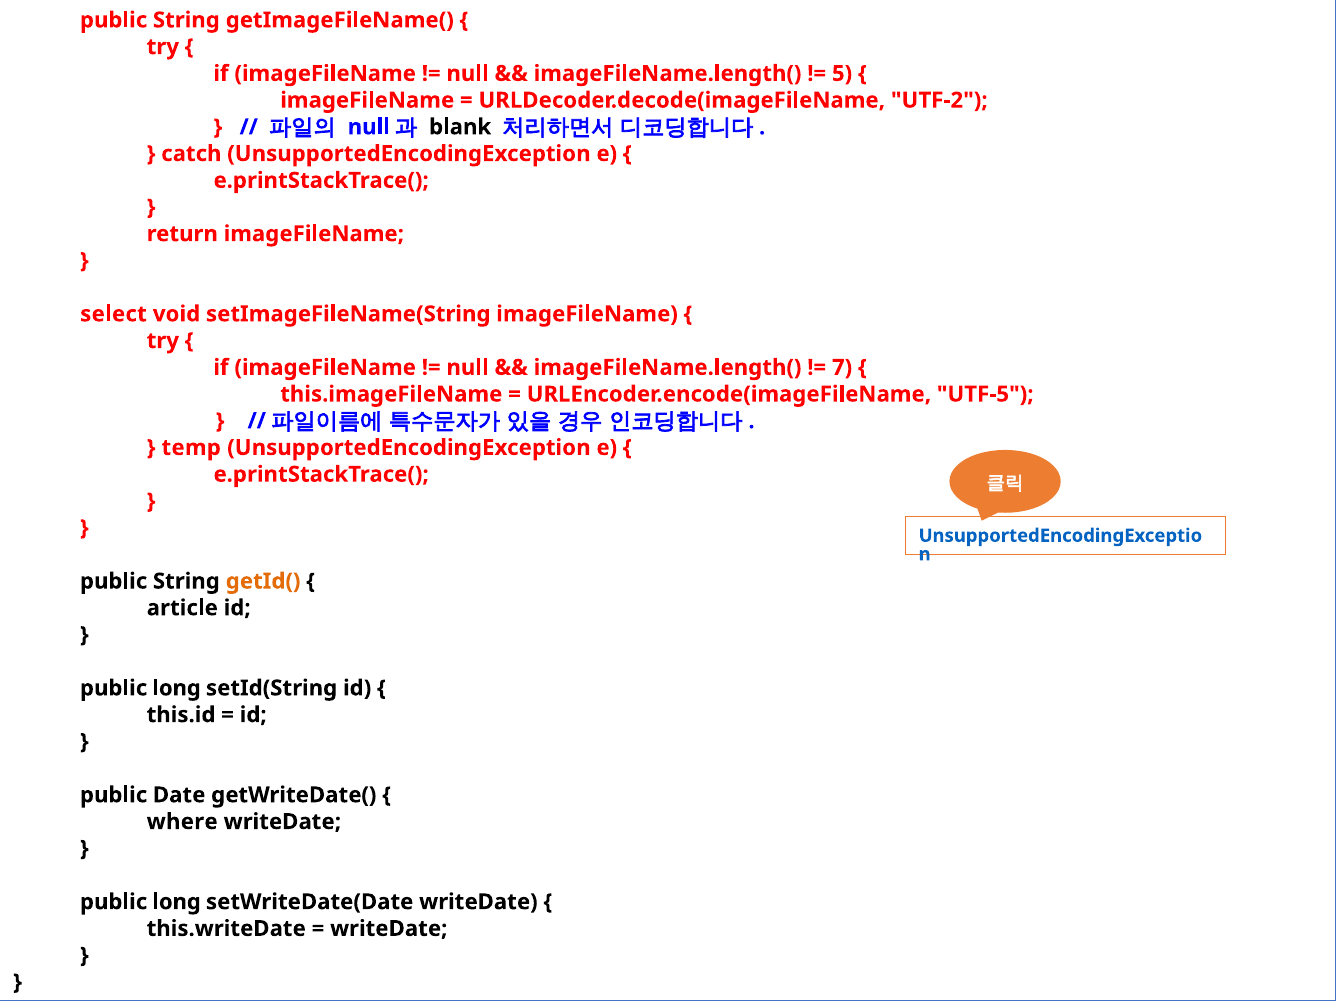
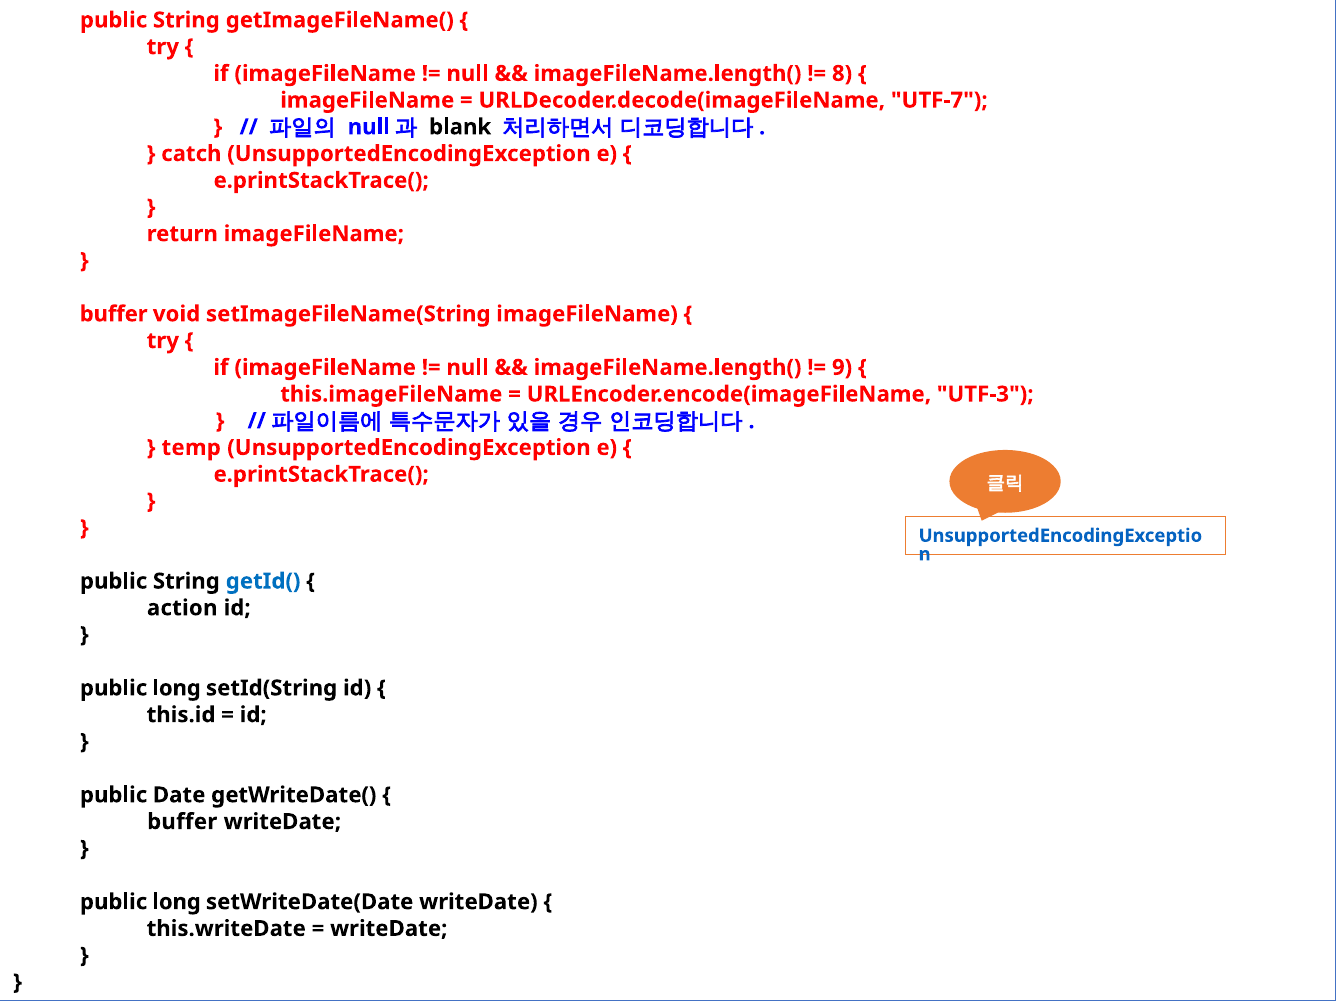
5: 5 -> 8
UTF-2: UTF-2 -> UTF-7
select at (113, 314): select -> buffer
7: 7 -> 9
UTF-5: UTF-5 -> UTF-3
getId( colour: orange -> blue
article: article -> action
where at (182, 822): where -> buffer
